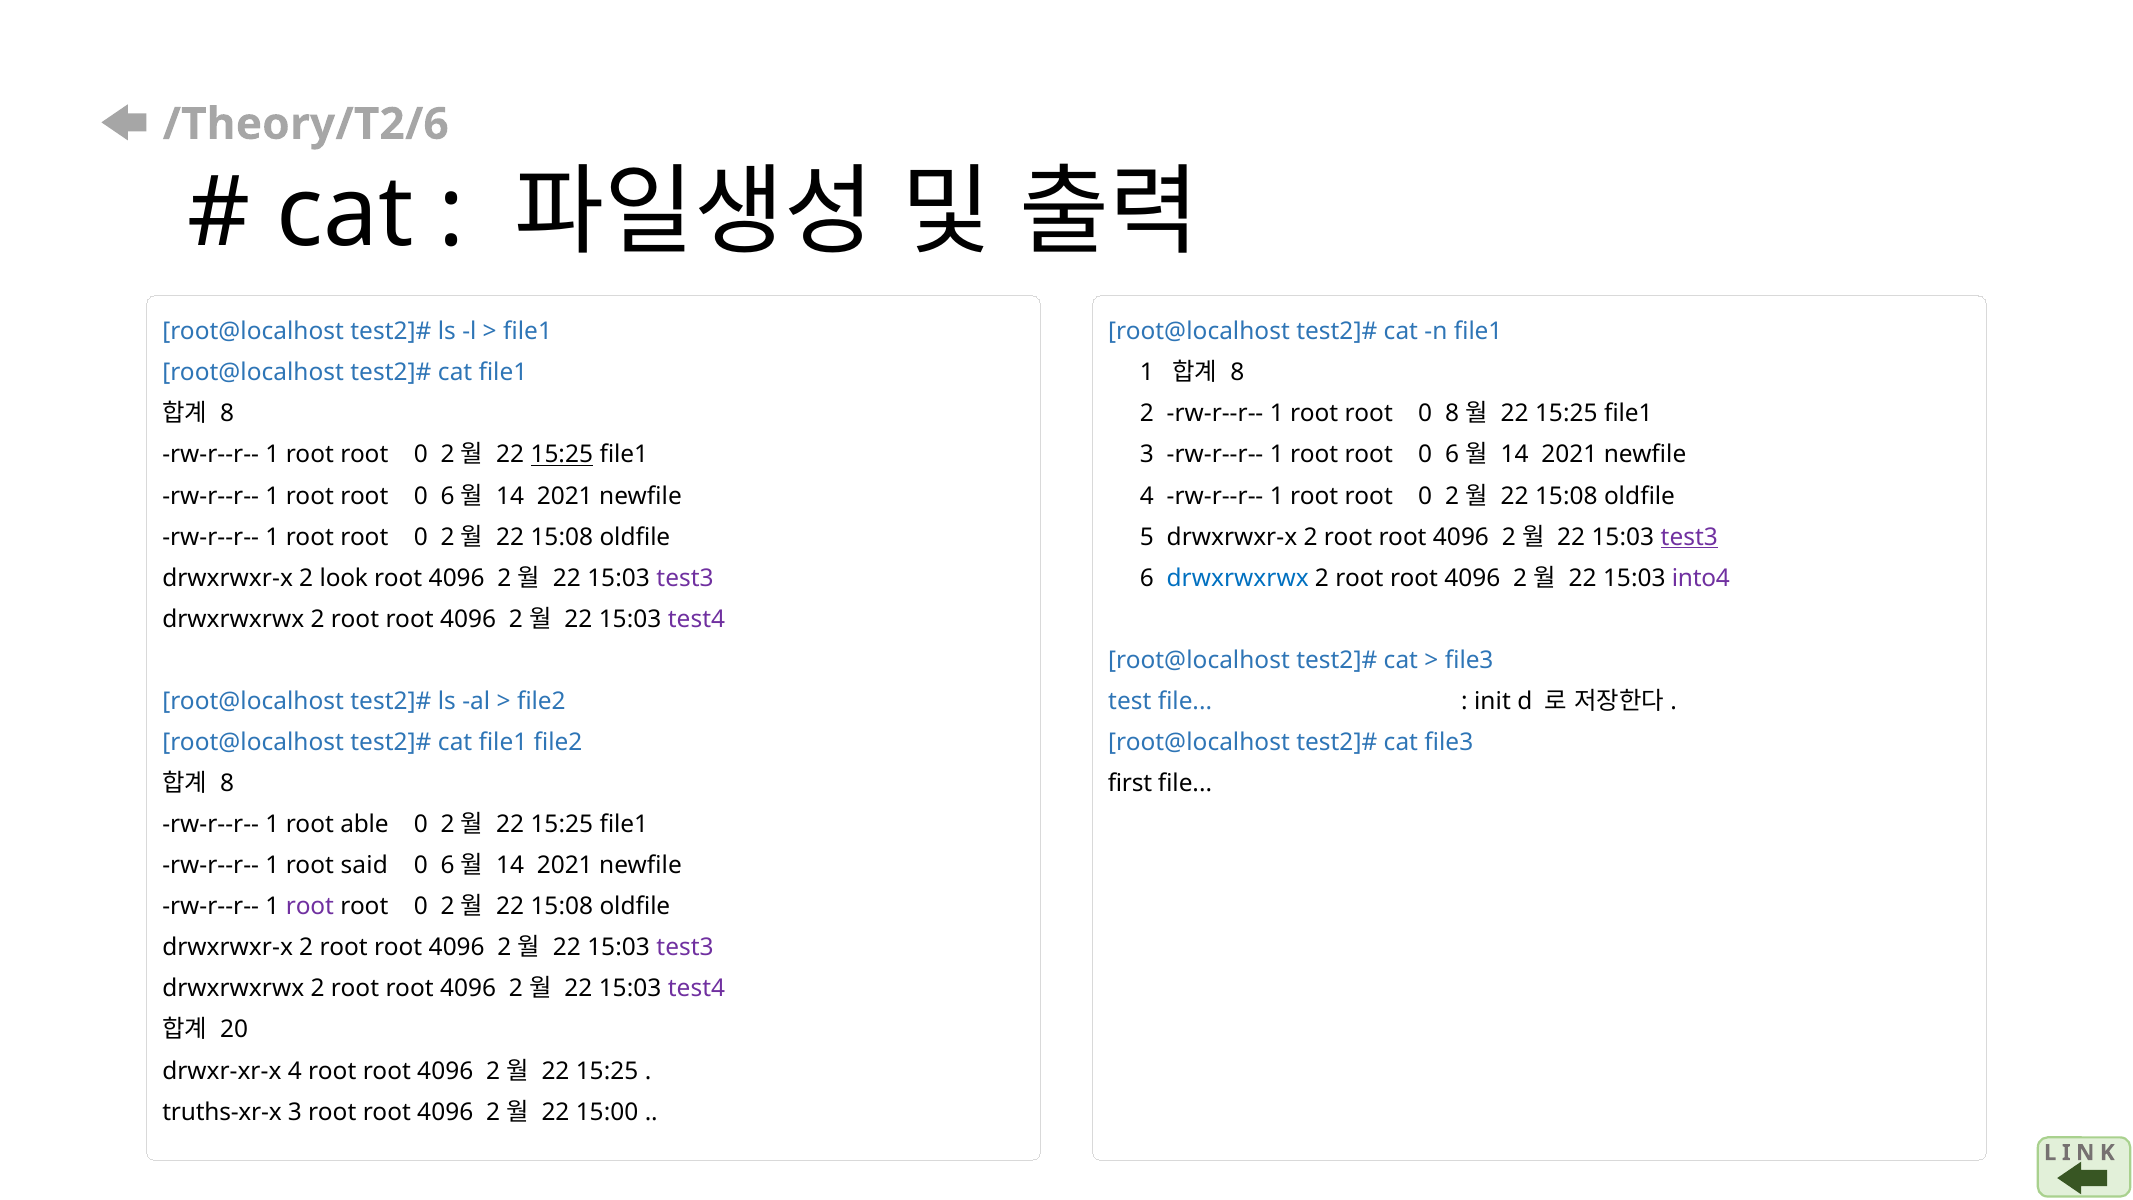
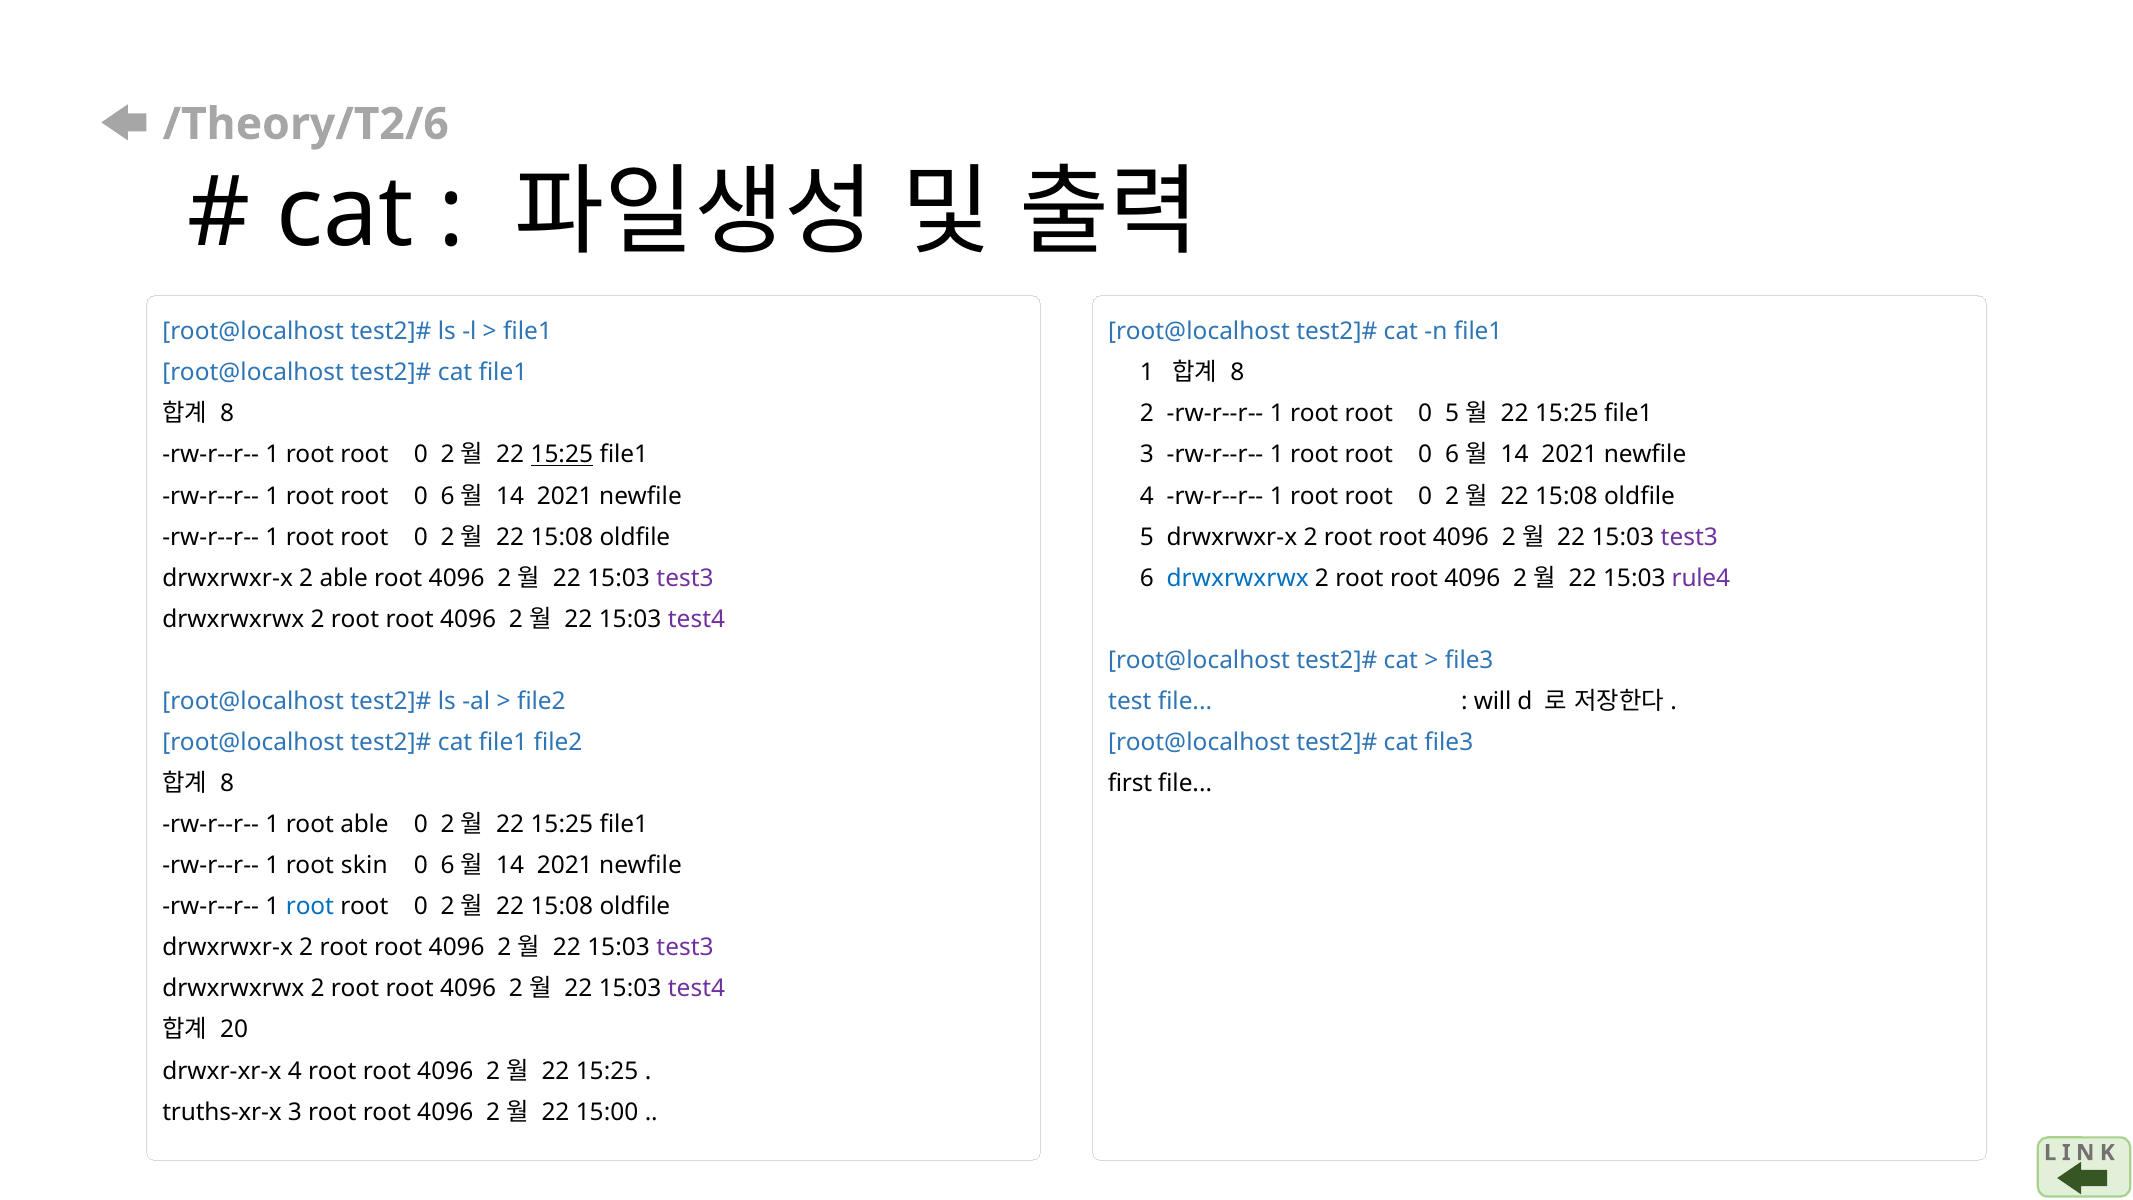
0 8: 8 -> 5
test3 at (1689, 537) underline: present -> none
2 look: look -> able
into4: into4 -> rule4
init: init -> will
said: said -> skin
root at (310, 907) colour: purple -> blue
